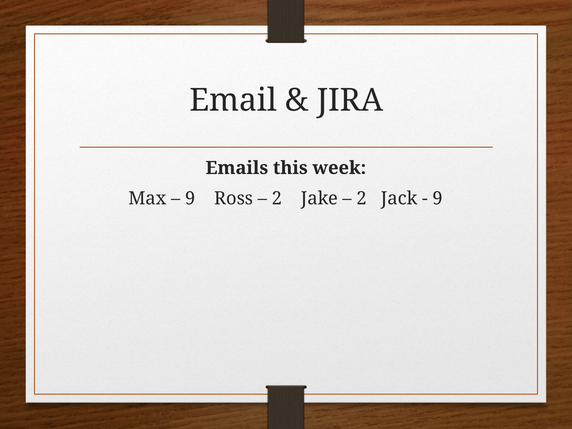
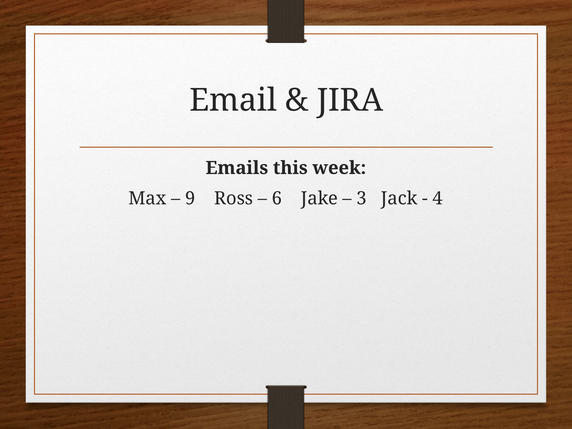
2 at (277, 198): 2 -> 6
2 at (362, 198): 2 -> 3
9 at (438, 198): 9 -> 4
